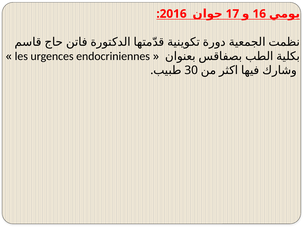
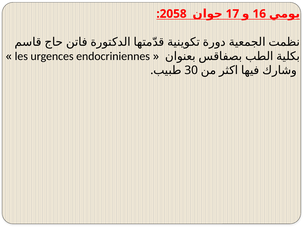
2016: 2016 -> 2058
